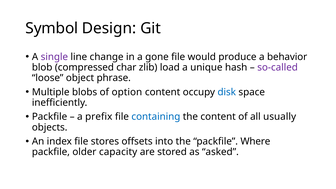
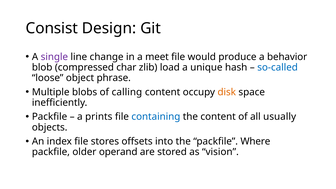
Symbol: Symbol -> Consist
gone: gone -> meet
so-called colour: purple -> blue
option: option -> calling
disk colour: blue -> orange
prefix: prefix -> prints
capacity: capacity -> operand
asked: asked -> vision
